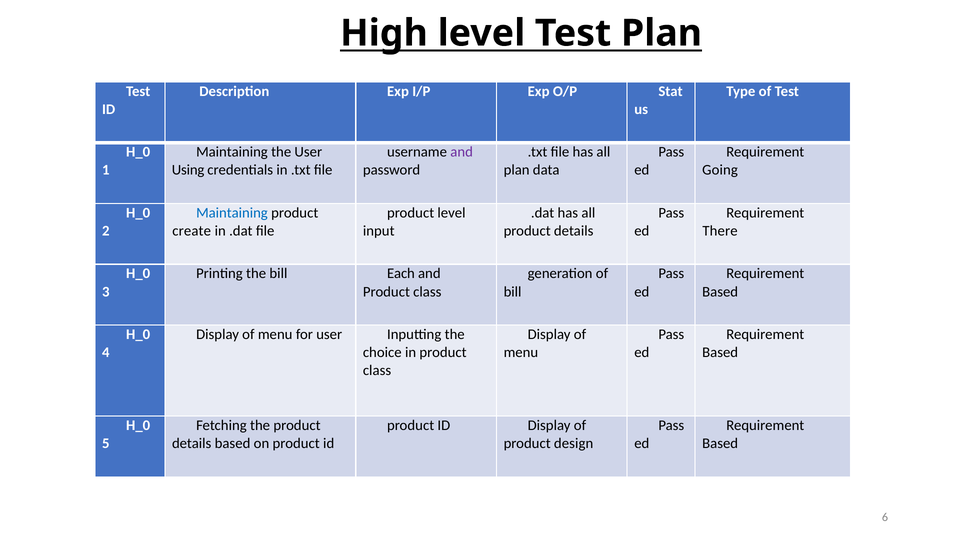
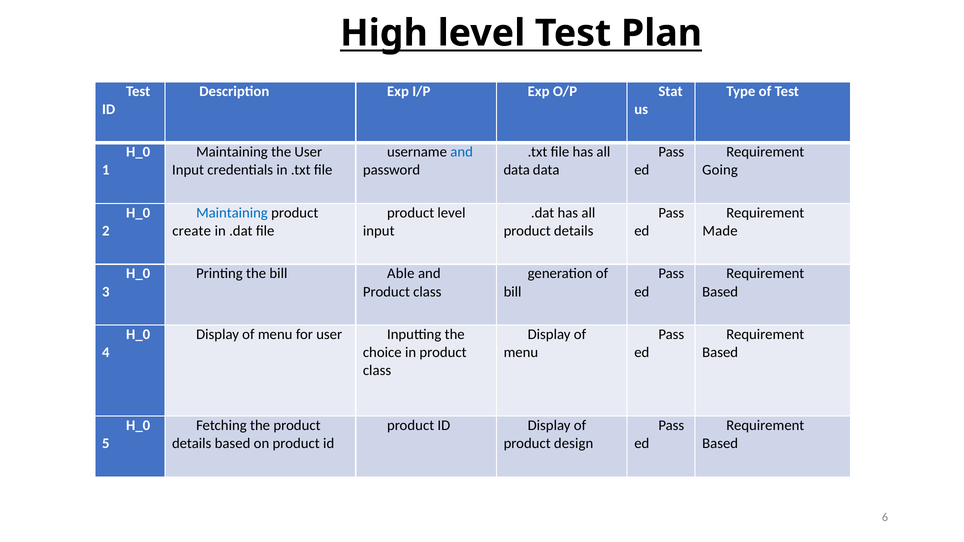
and at (462, 152) colour: purple -> blue
Using at (188, 170): Using -> Input
plan at (517, 170): plan -> data
There: There -> Made
Each: Each -> Able
